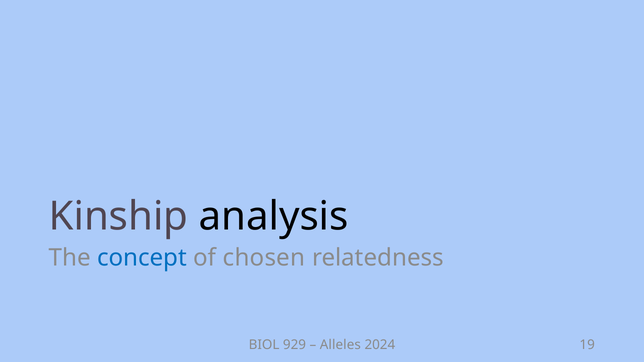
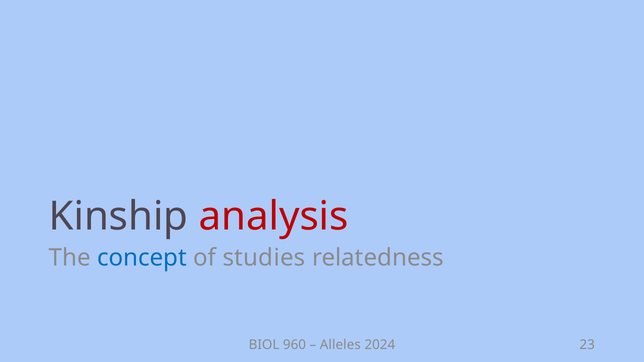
analysis colour: black -> red
chosen: chosen -> studies
929: 929 -> 960
19: 19 -> 23
